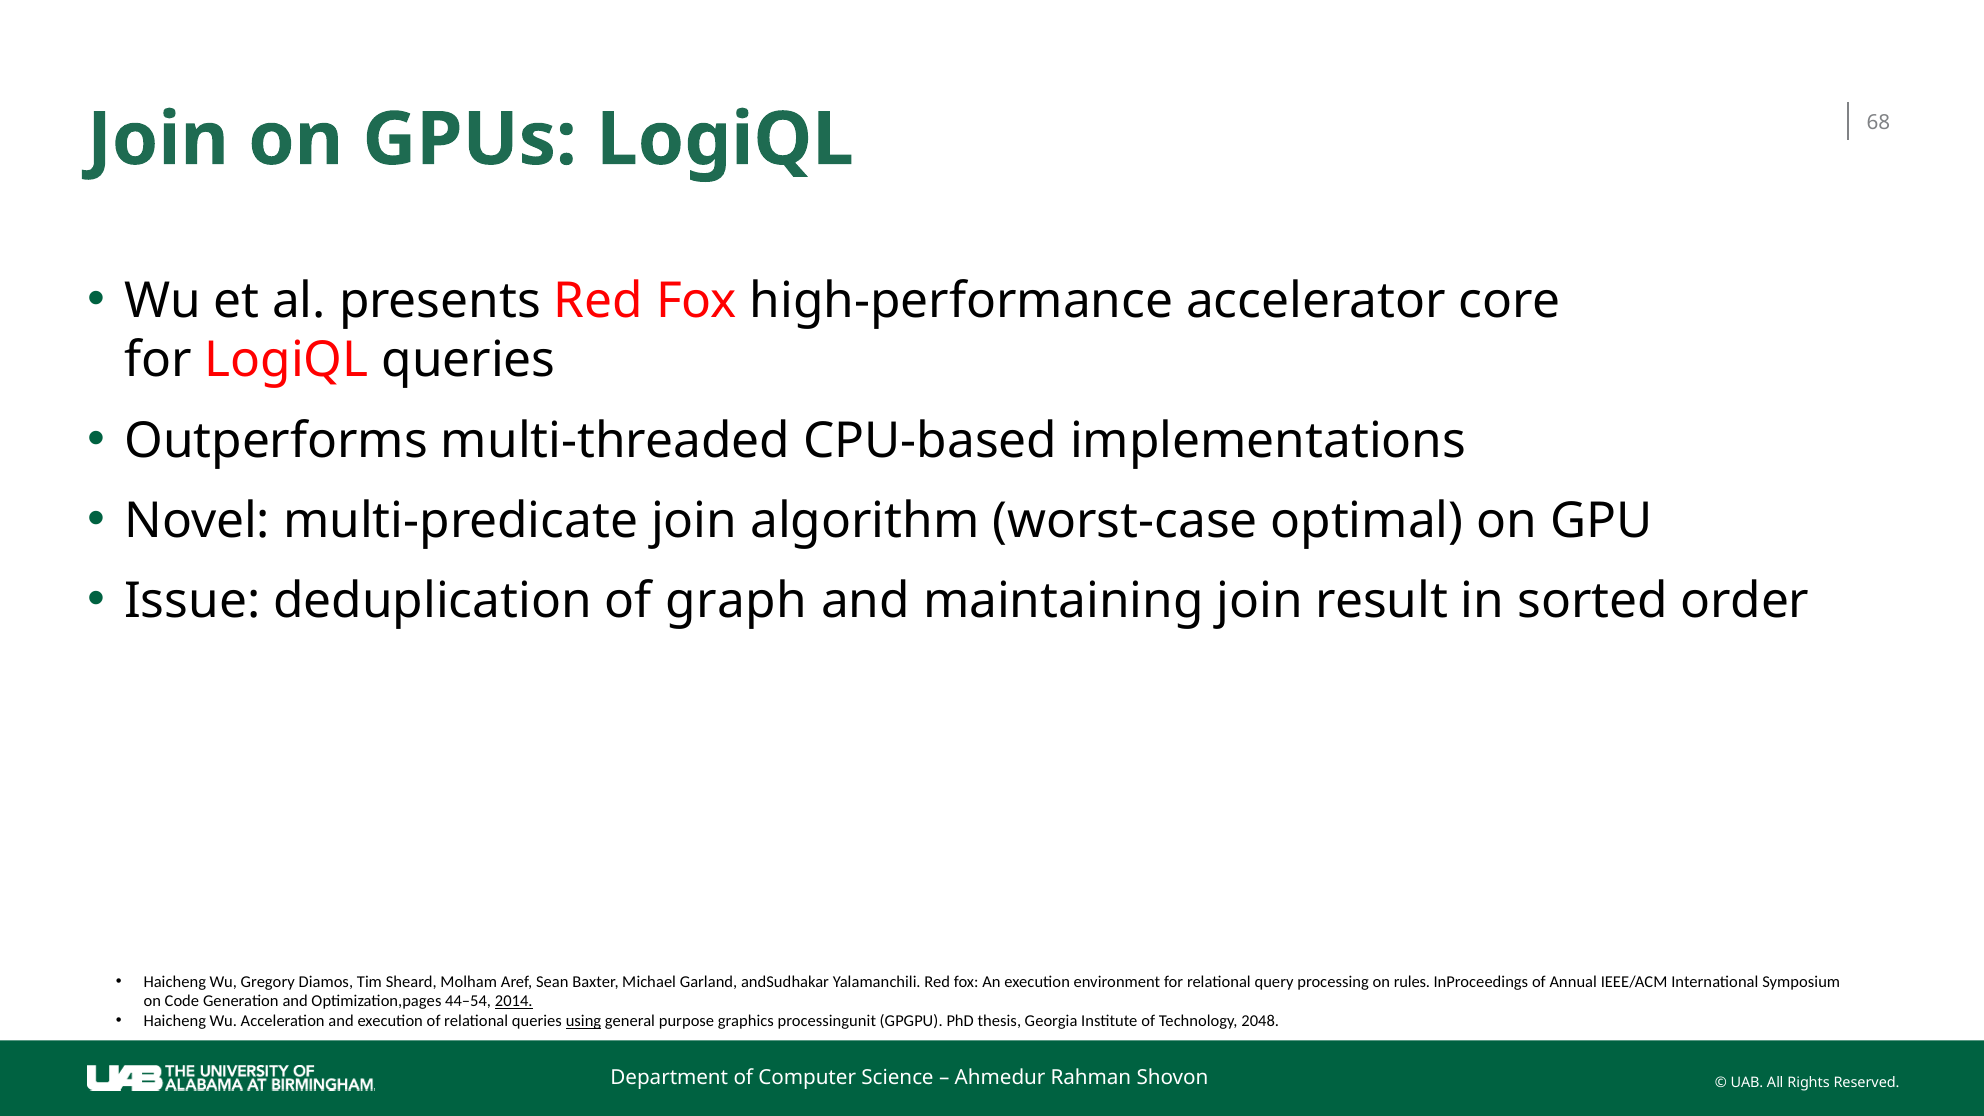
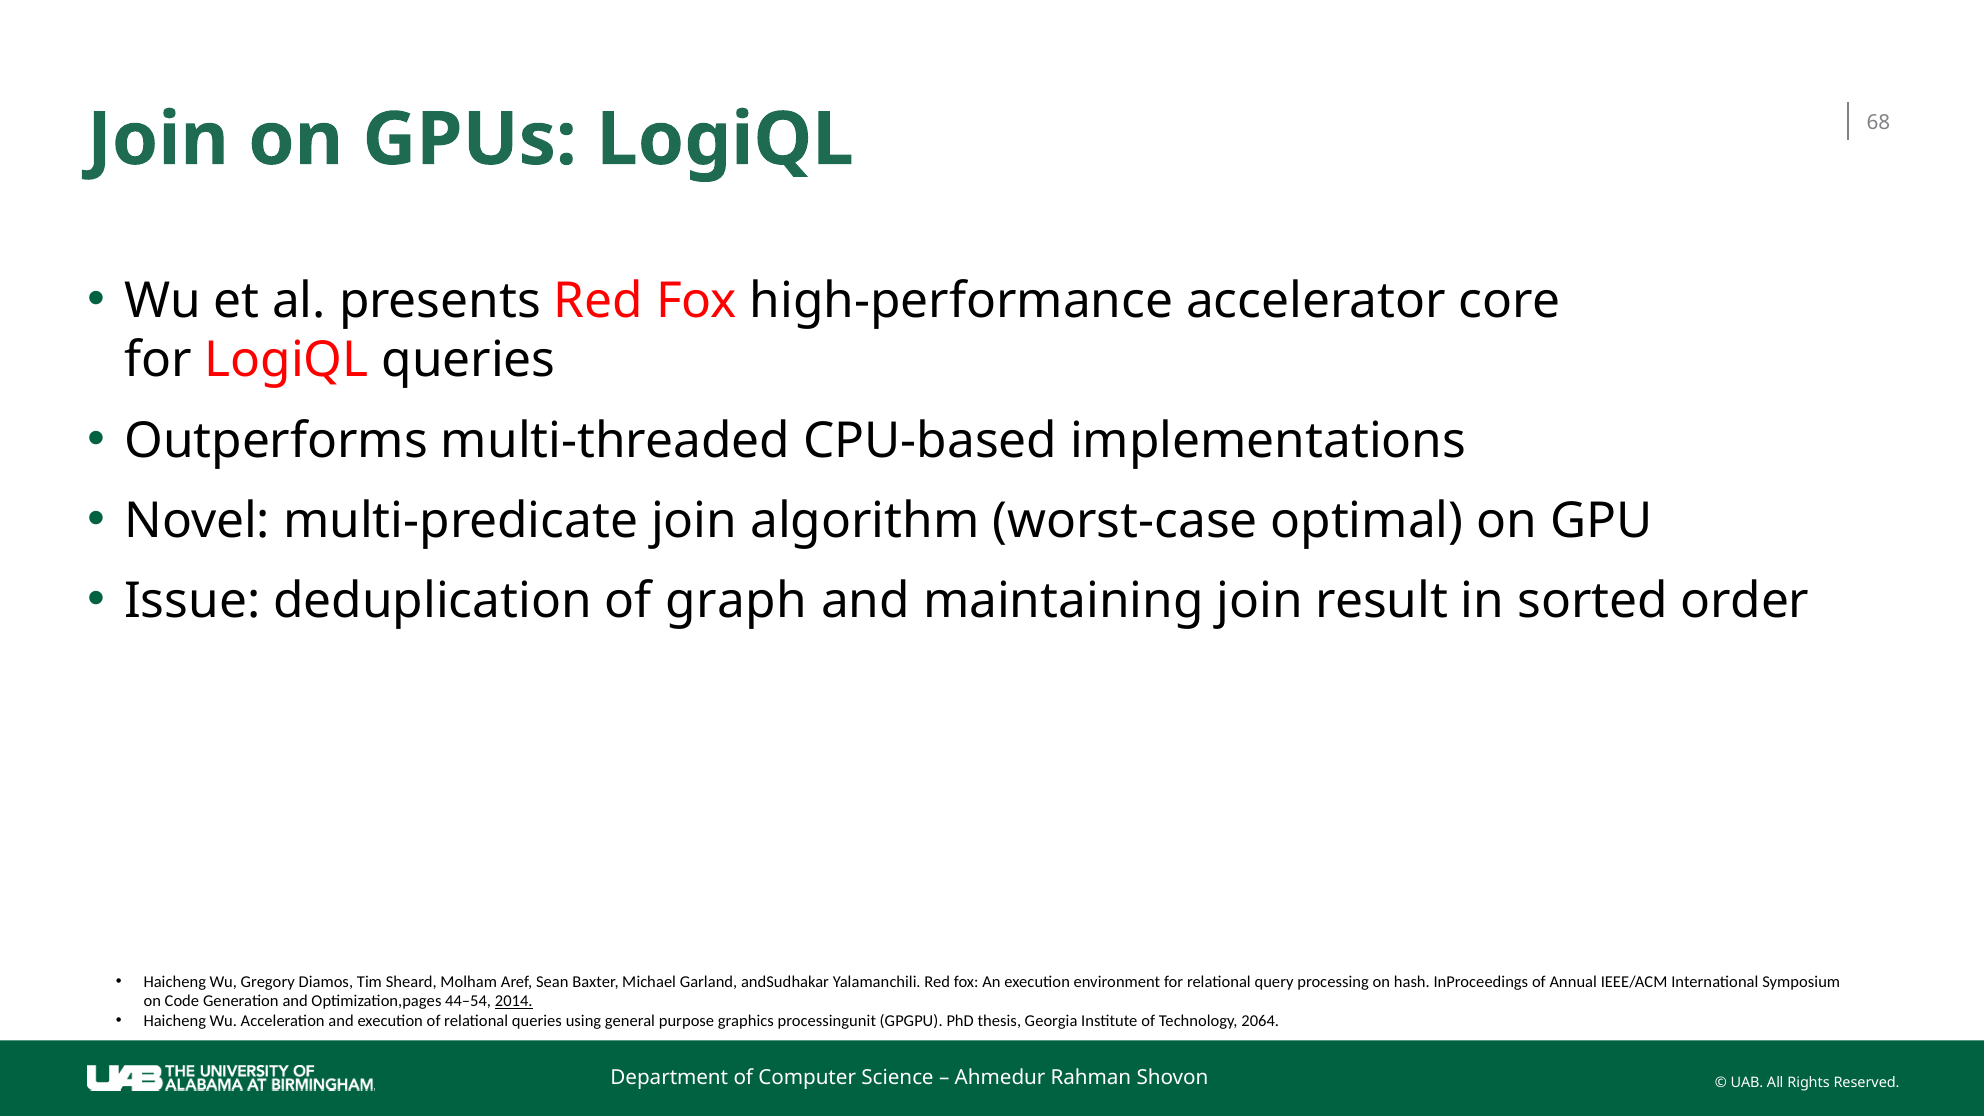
rules: rules -> hash
using underline: present -> none
2048: 2048 -> 2064
